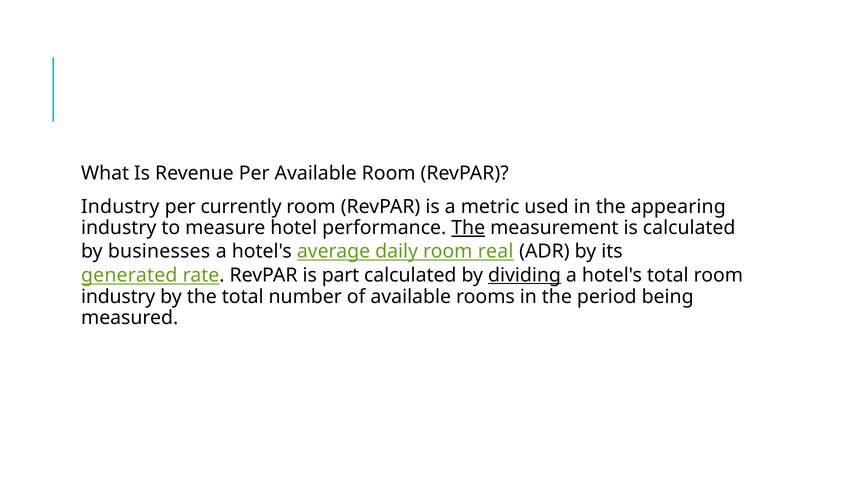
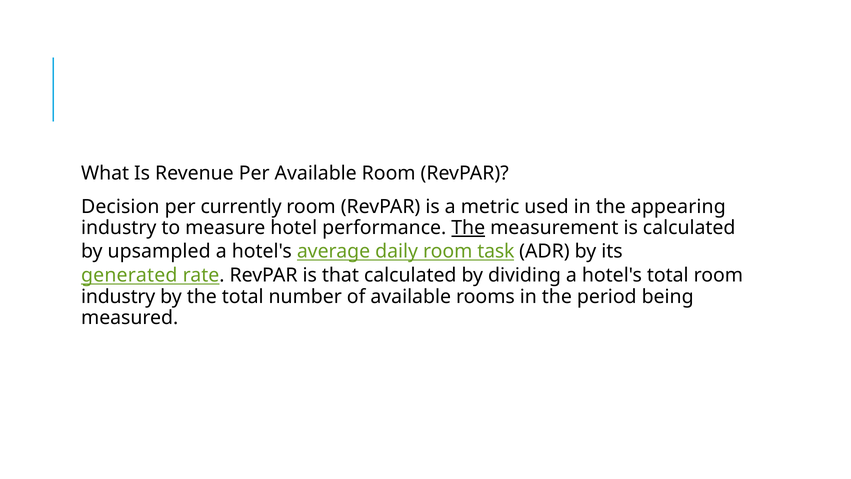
Industry at (120, 207): Industry -> Decision
businesses: businesses -> upsampled
real: real -> task
part: part -> that
dividing underline: present -> none
